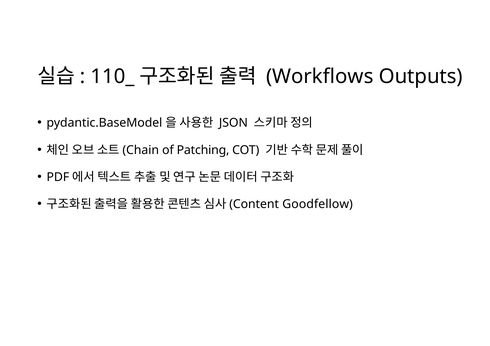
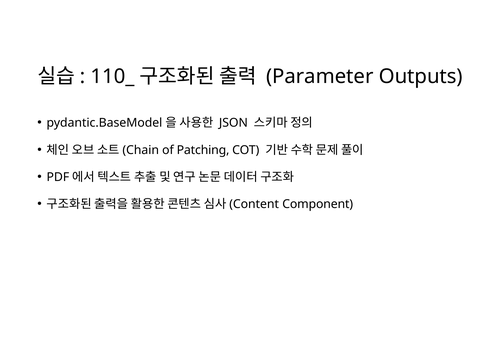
Workflows: Workflows -> Parameter
Goodfellow: Goodfellow -> Component
